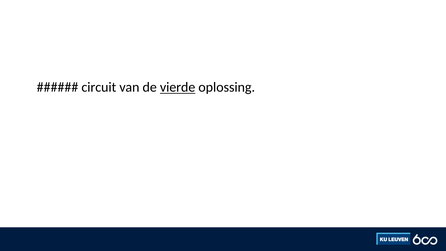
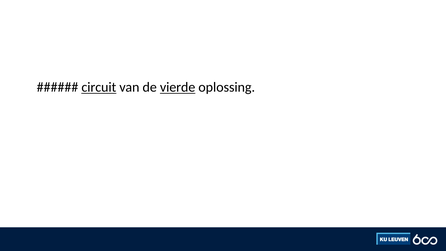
circuit underline: none -> present
